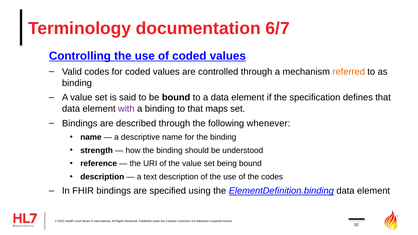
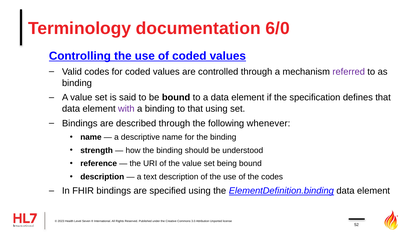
6/7: 6/7 -> 6/0
referred colour: orange -> purple
that maps: maps -> using
